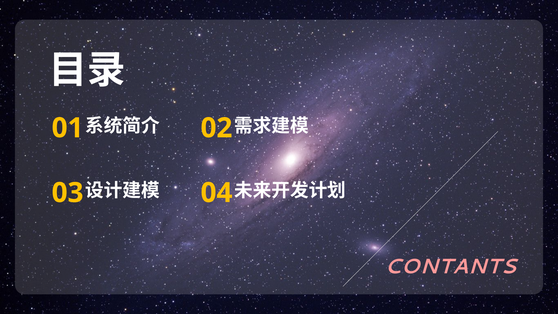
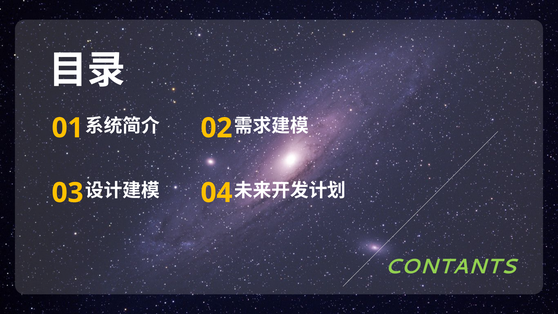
CONTANTS colour: pink -> light green
